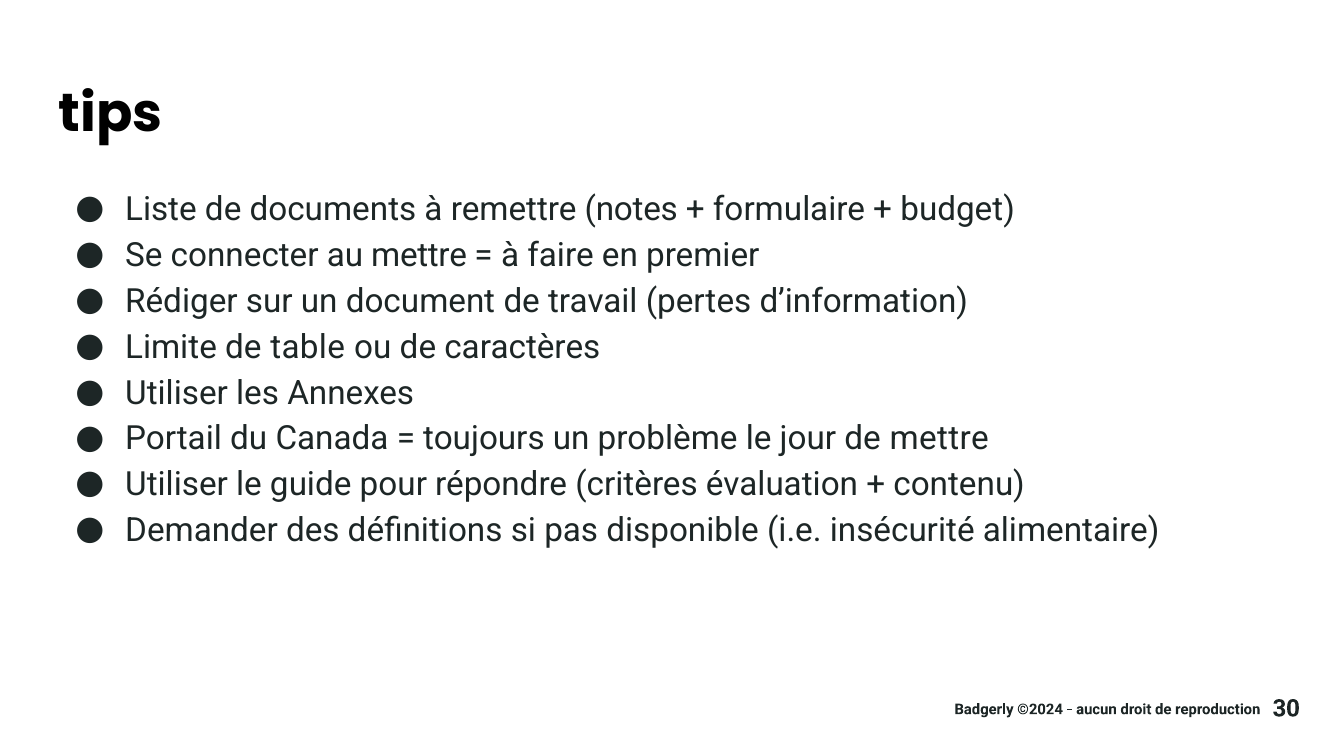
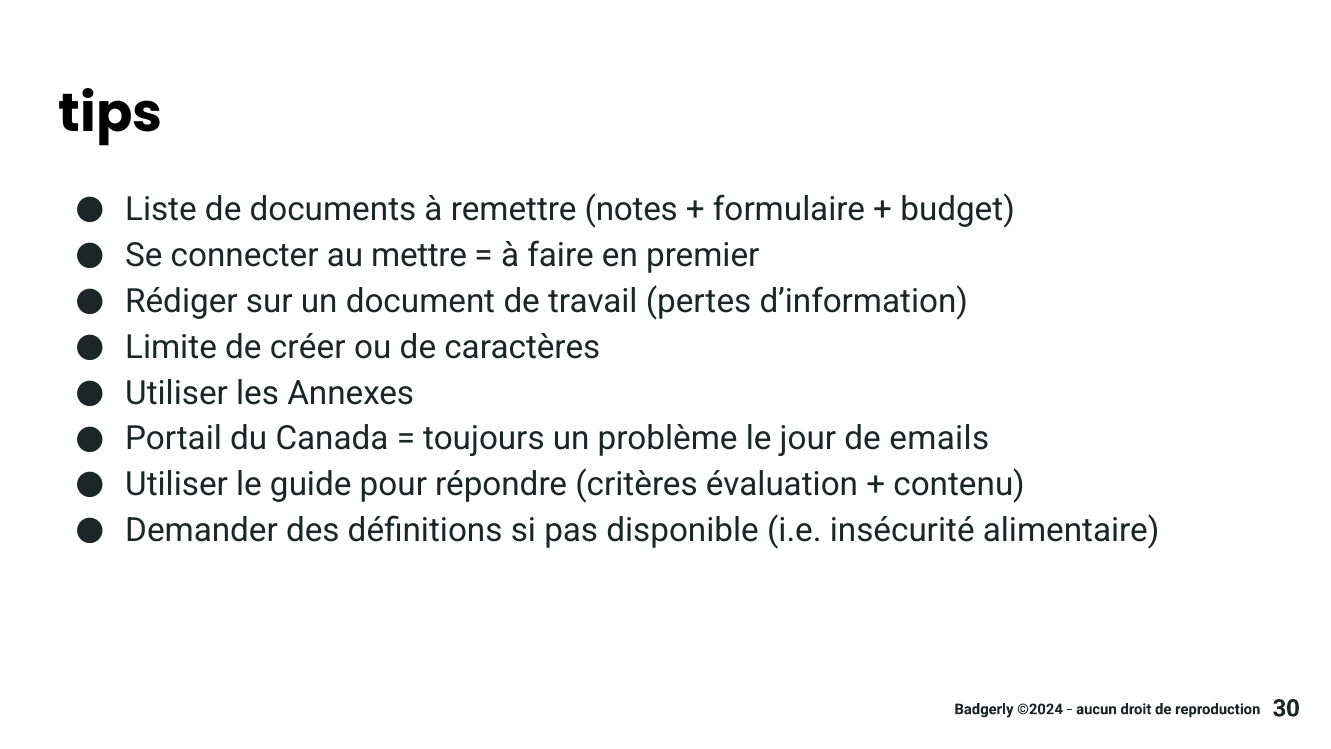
table: table -> créer
de mettre: mettre -> emails
